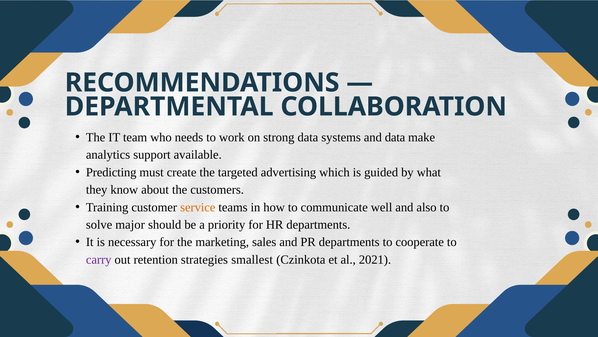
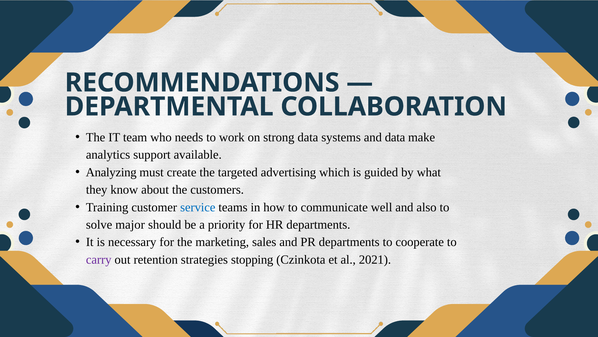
Predicting: Predicting -> Analyzing
service colour: orange -> blue
smallest: smallest -> stopping
